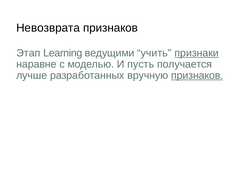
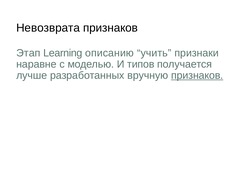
ведущими: ведущими -> описанию
признаки underline: present -> none
пусть: пусть -> типов
